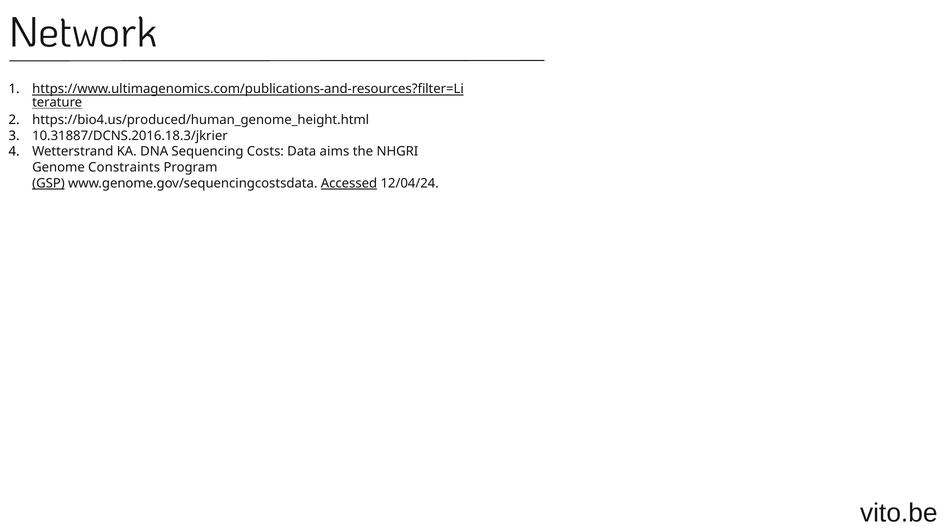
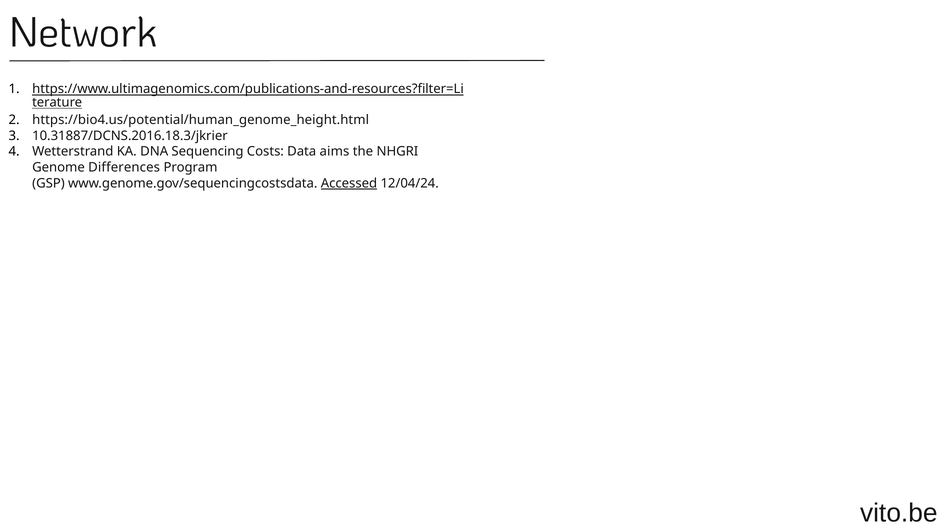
https://bio4.us/produced/human_genome_height.html: https://bio4.us/produced/human_genome_height.html -> https://bio4.us/potential/human_genome_height.html
Constraints: Constraints -> Differences
GSP underline: present -> none
